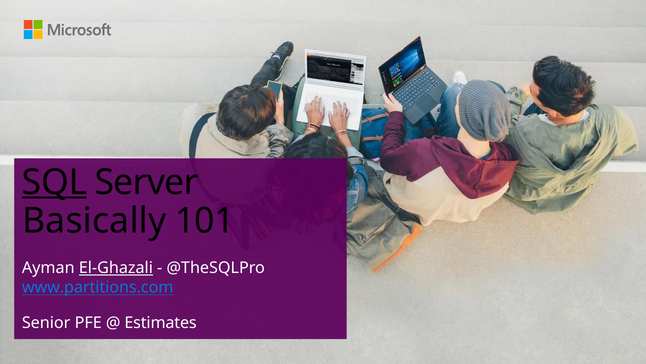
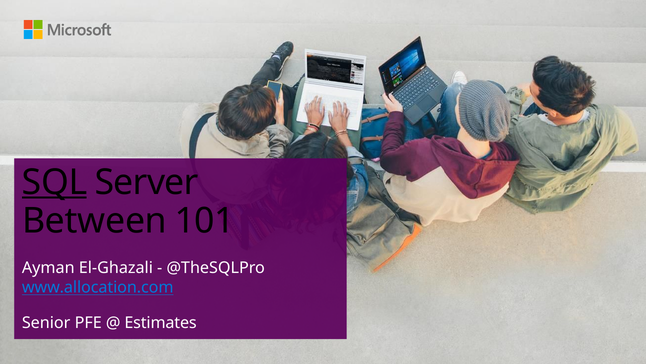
Basically: Basically -> Between
El-Ghazali underline: present -> none
www.partitions.com: www.partitions.com -> www.allocation.com
